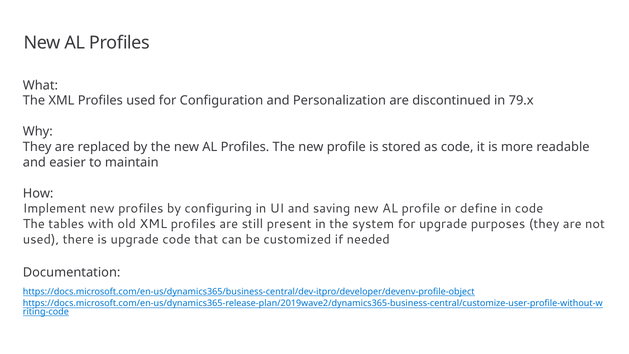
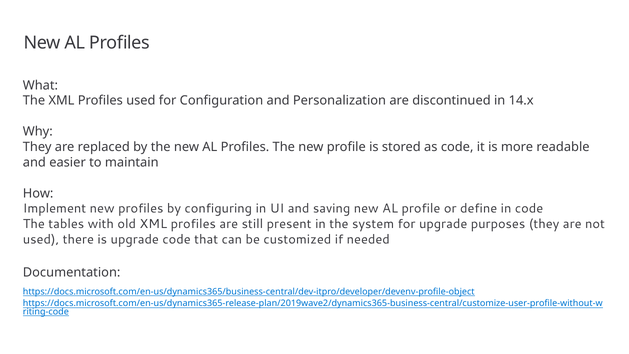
79.x: 79.x -> 14.x
